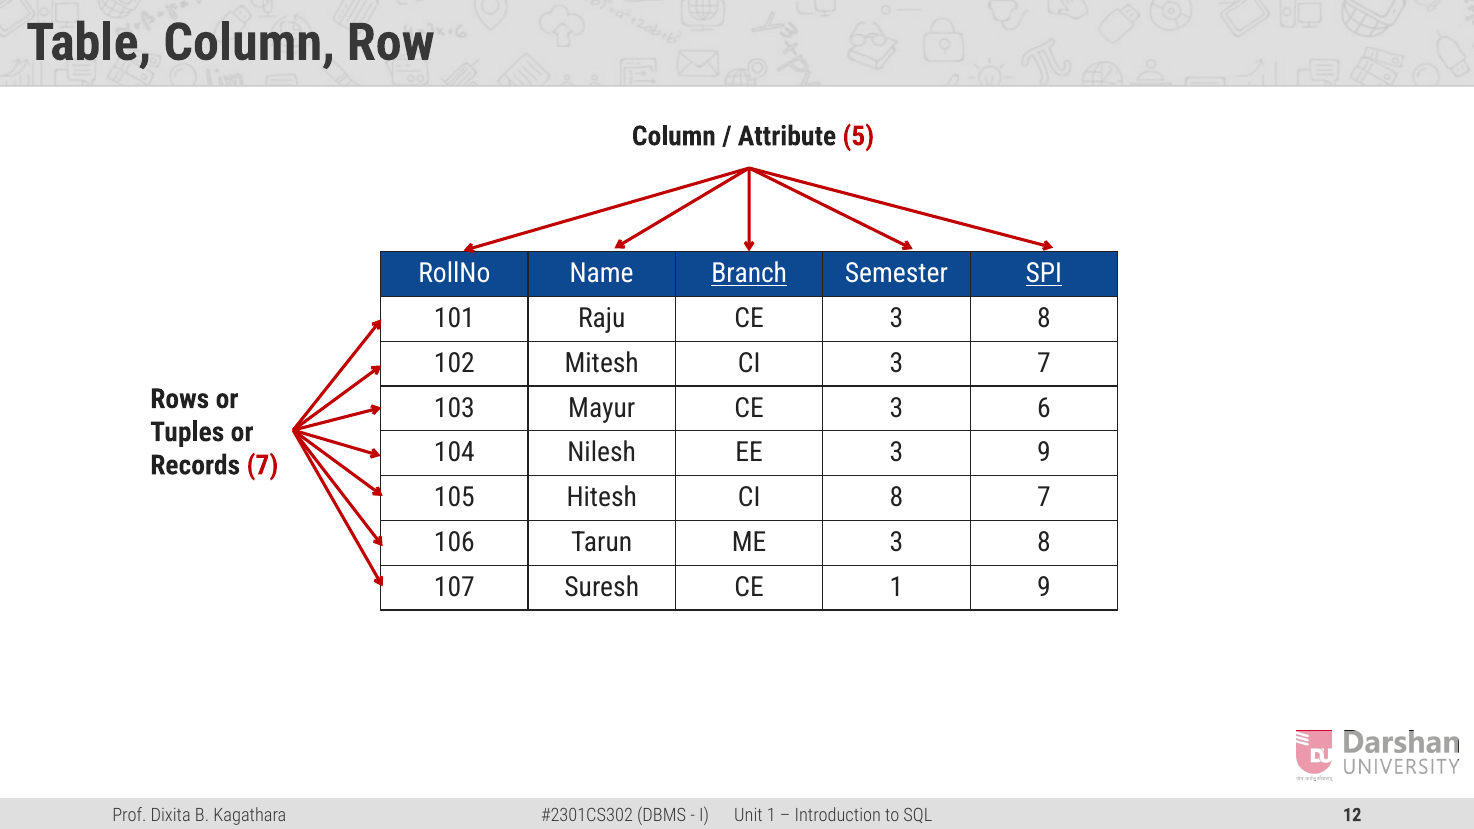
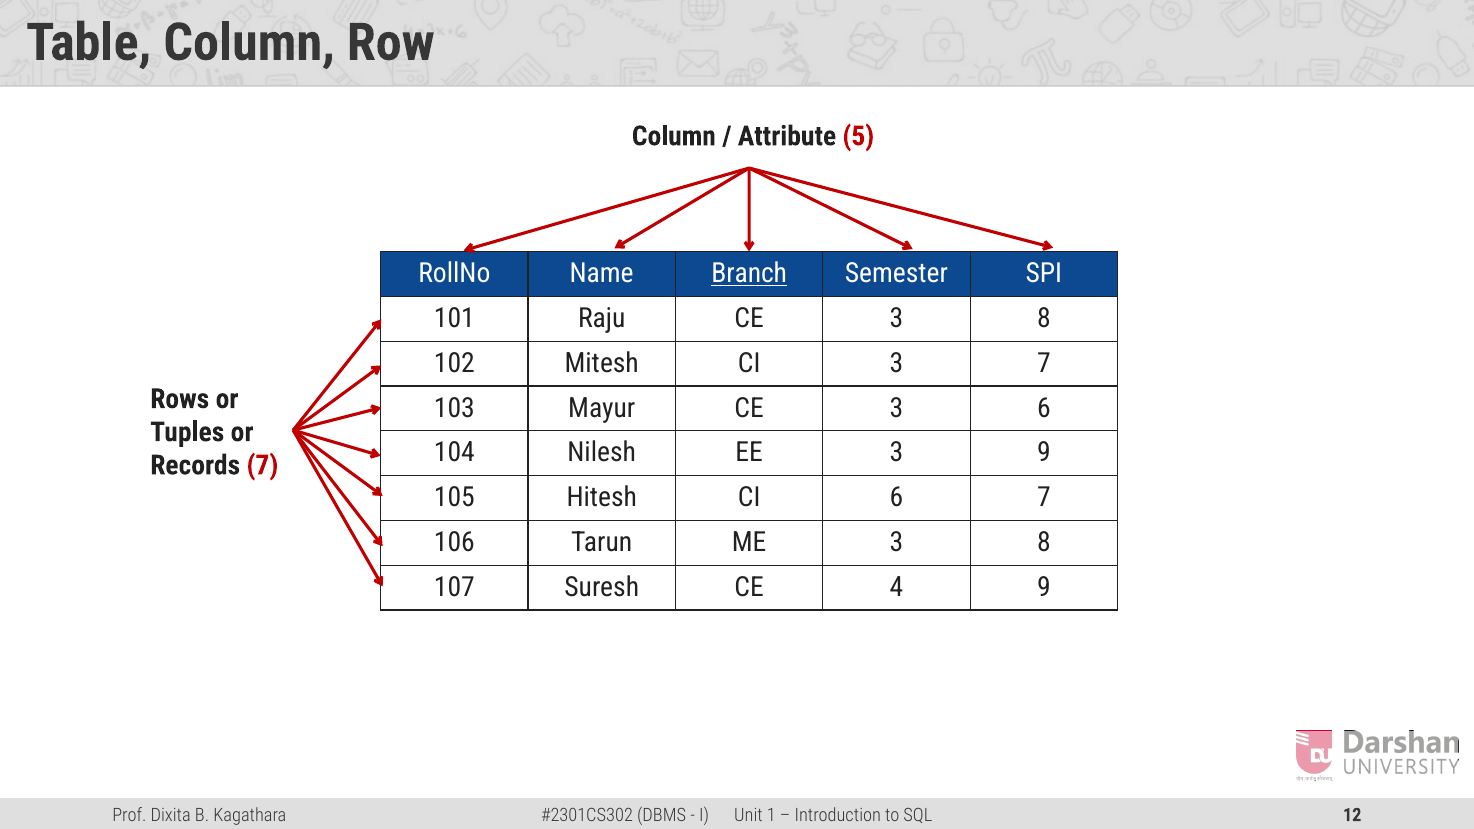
SPI underline: present -> none
CI 8: 8 -> 6
CE 1: 1 -> 4
